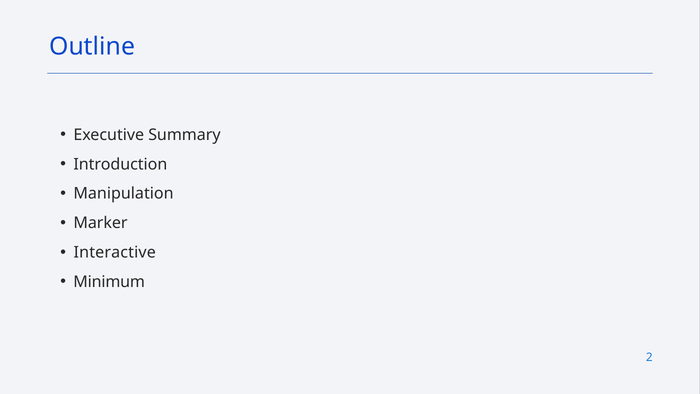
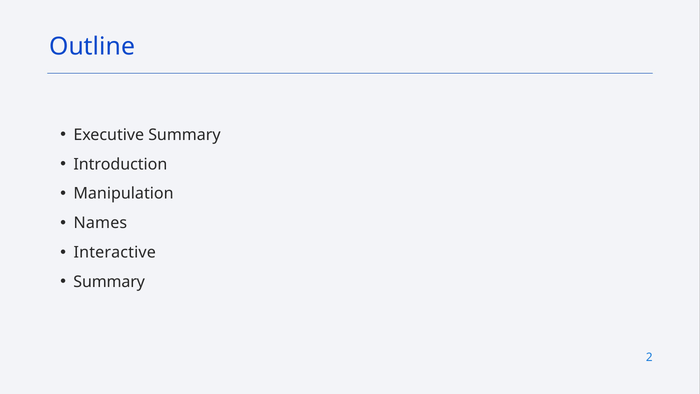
Marker: Marker -> Names
Minimum at (109, 282): Minimum -> Summary
